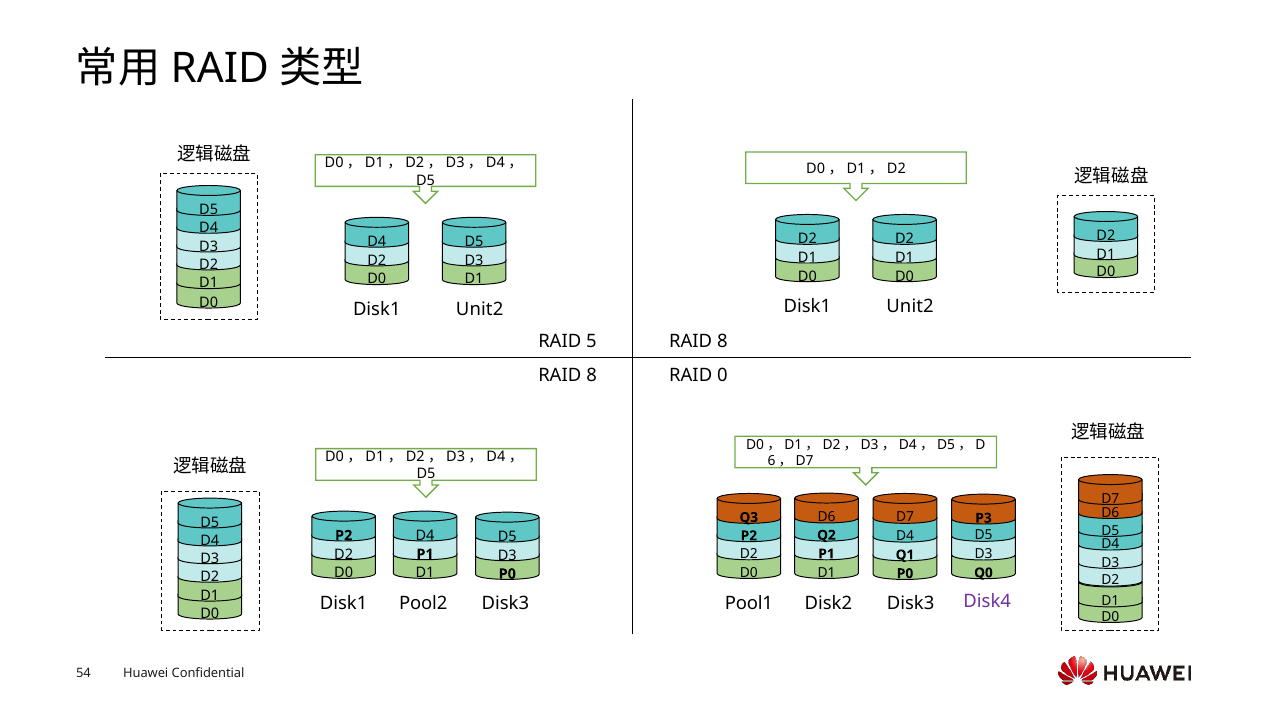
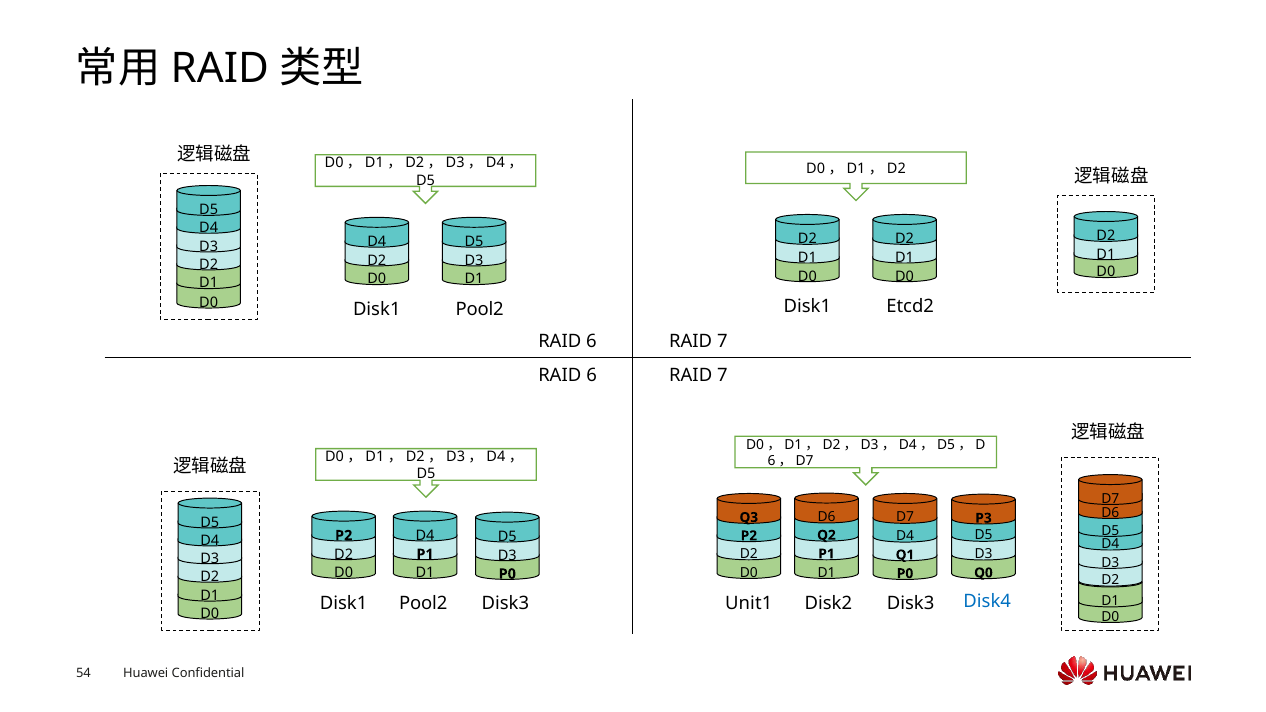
Unit2 at (910, 307): Unit2 -> Etcd2
Unit2 at (480, 310): Unit2 -> Pool2
5 at (591, 341): 5 -> 6
8 at (722, 341): 8 -> 7
8 at (592, 376): 8 -> 6
0 at (722, 375): 0 -> 7
Disk4 colour: purple -> blue
Pool1: Pool1 -> Unit1
